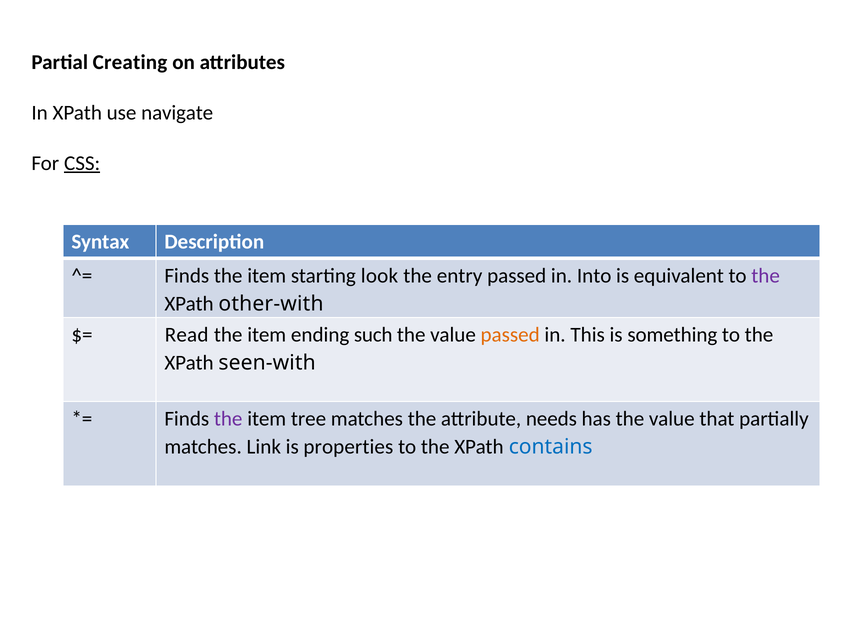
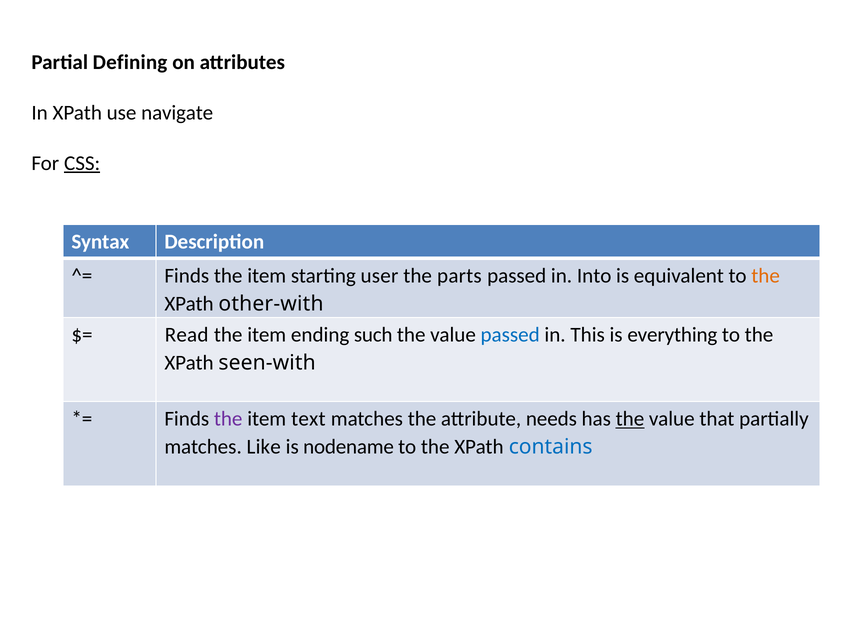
Creating: Creating -> Defining
look: look -> user
entry: entry -> parts
the at (766, 276) colour: purple -> orange
passed at (510, 335) colour: orange -> blue
something: something -> everything
tree: tree -> text
the at (630, 419) underline: none -> present
Link: Link -> Like
properties: properties -> nodename
